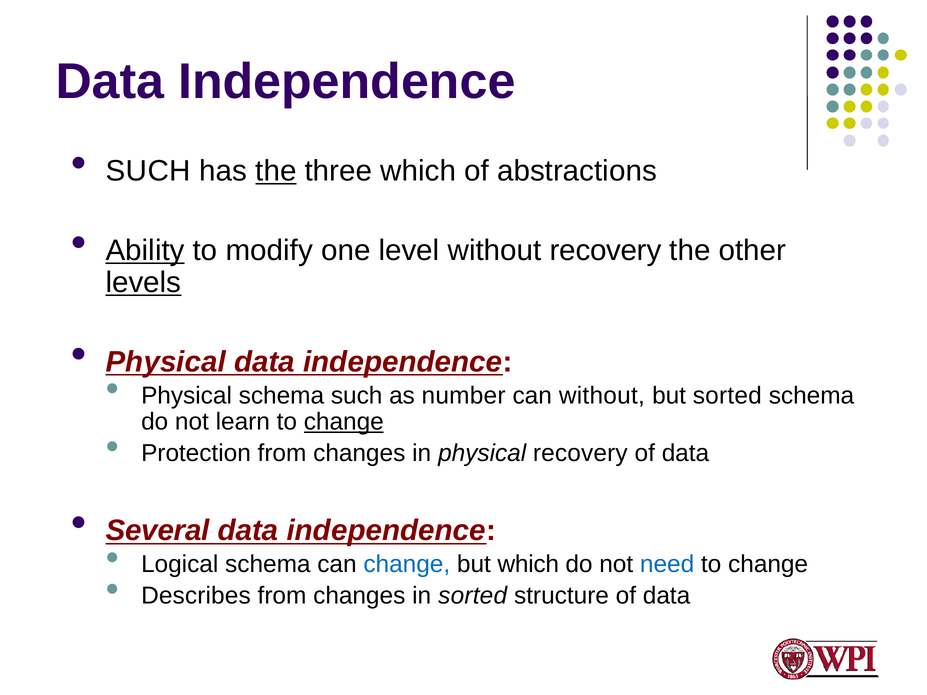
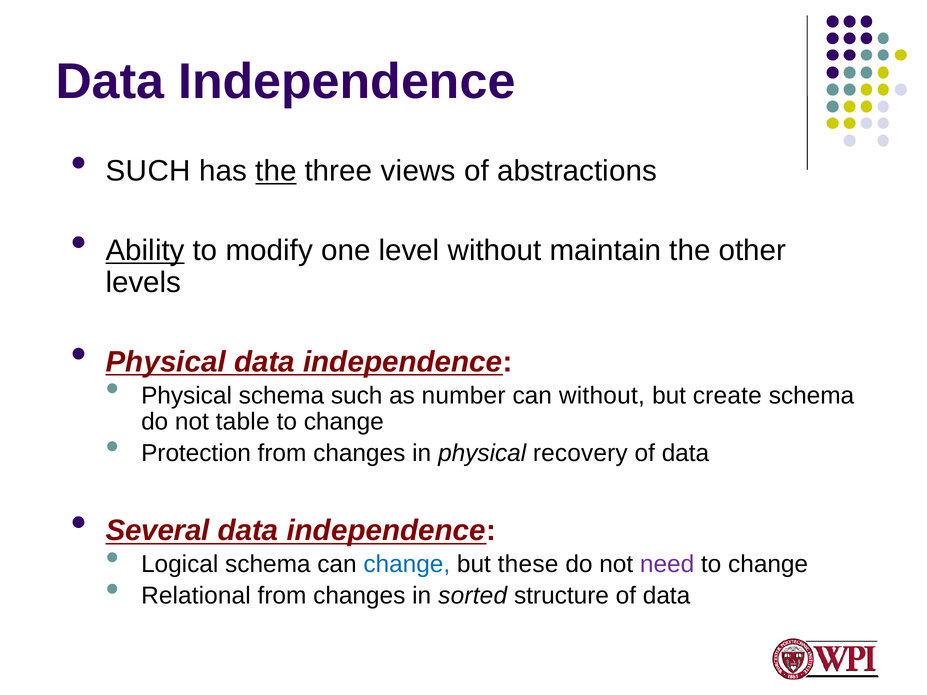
three which: which -> views
without recovery: recovery -> maintain
levels underline: present -> none
but sorted: sorted -> create
learn: learn -> table
change at (344, 422) underline: present -> none
but which: which -> these
need colour: blue -> purple
Describes: Describes -> Relational
